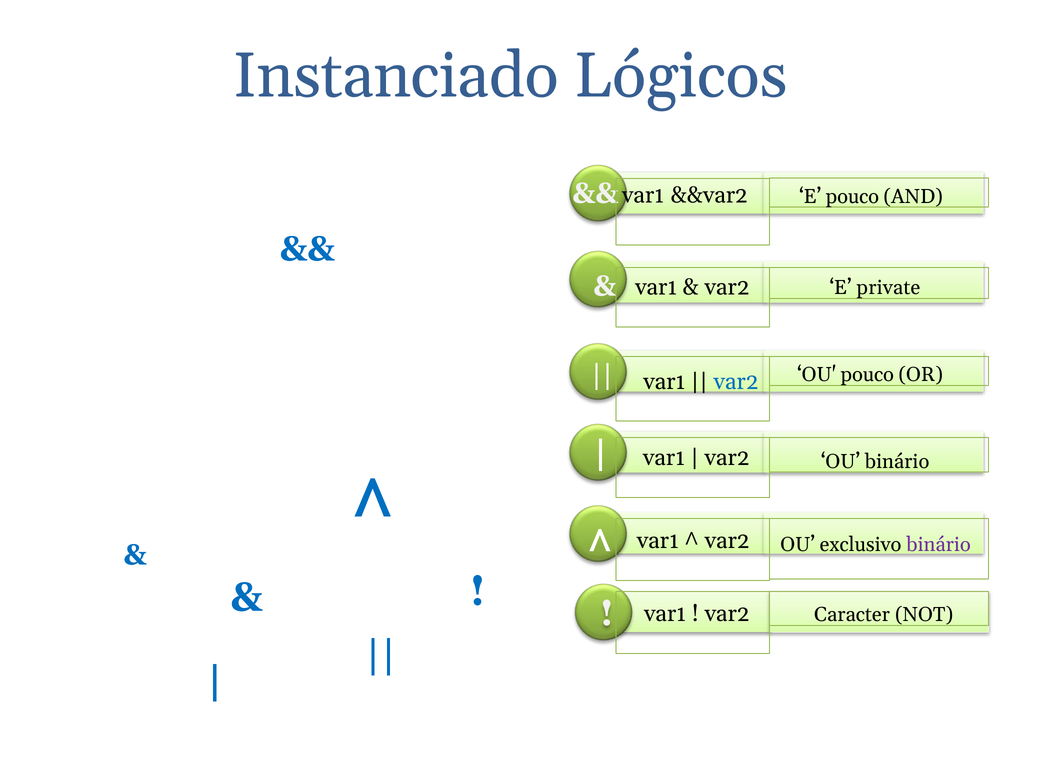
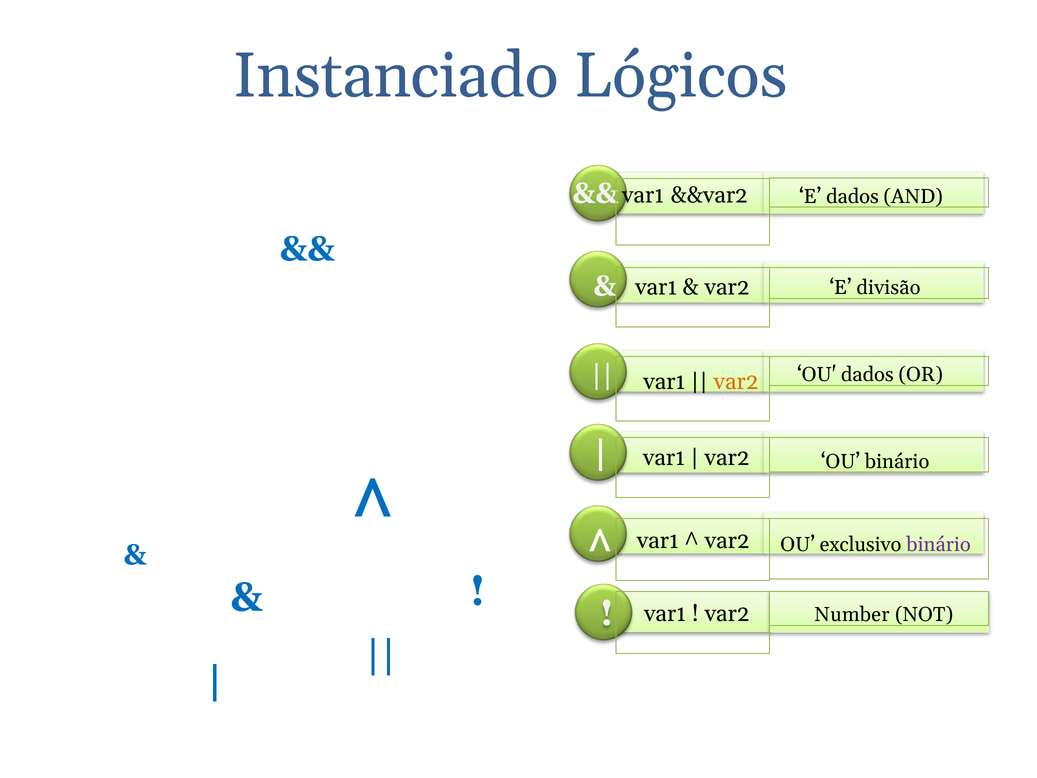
E pouco: pouco -> dados
private: private -> divisão
var2 at (736, 381) colour: blue -> orange
OU pouco: pouco -> dados
Caracter: Caracter -> Number
